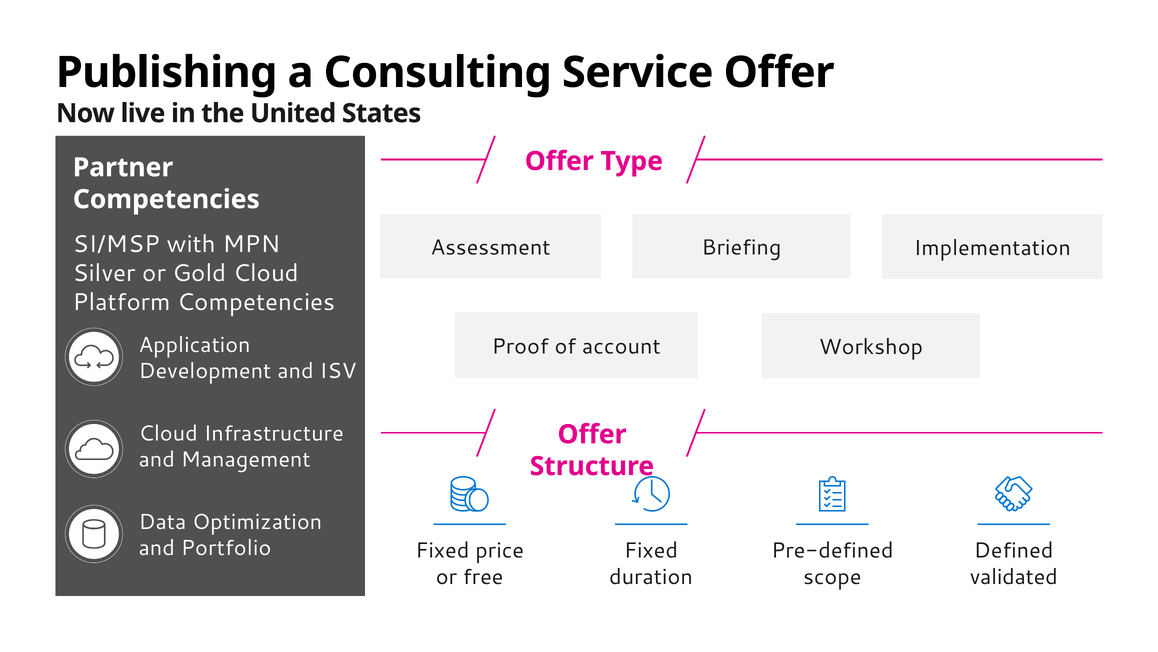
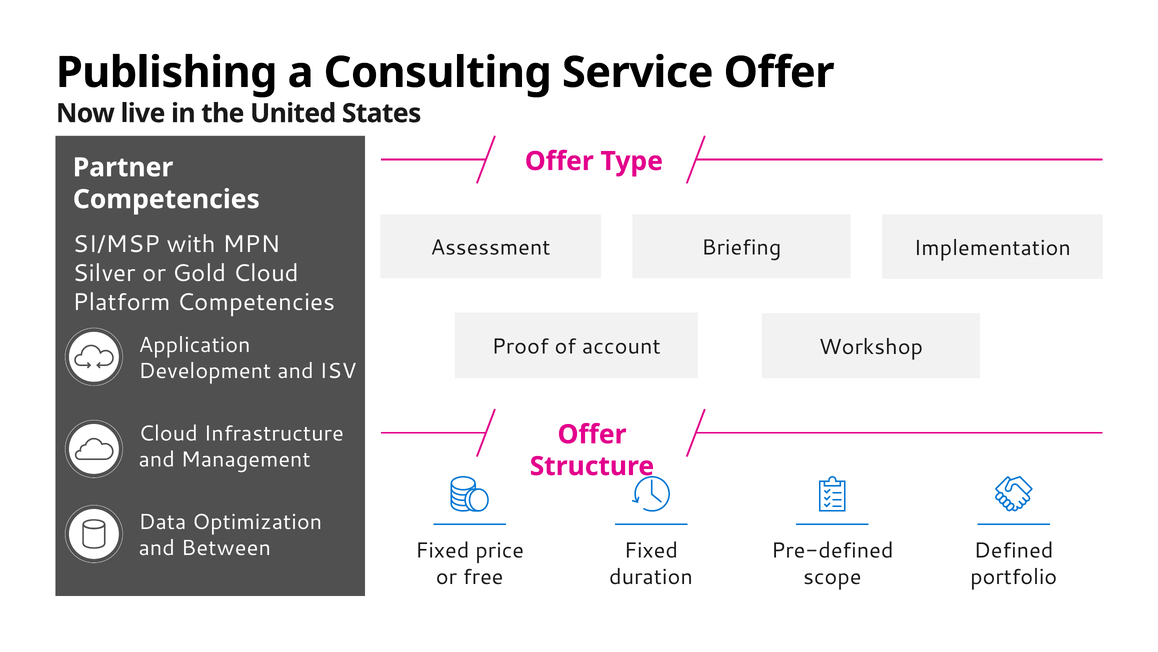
Portfolio: Portfolio -> Between
validated: validated -> portfolio
